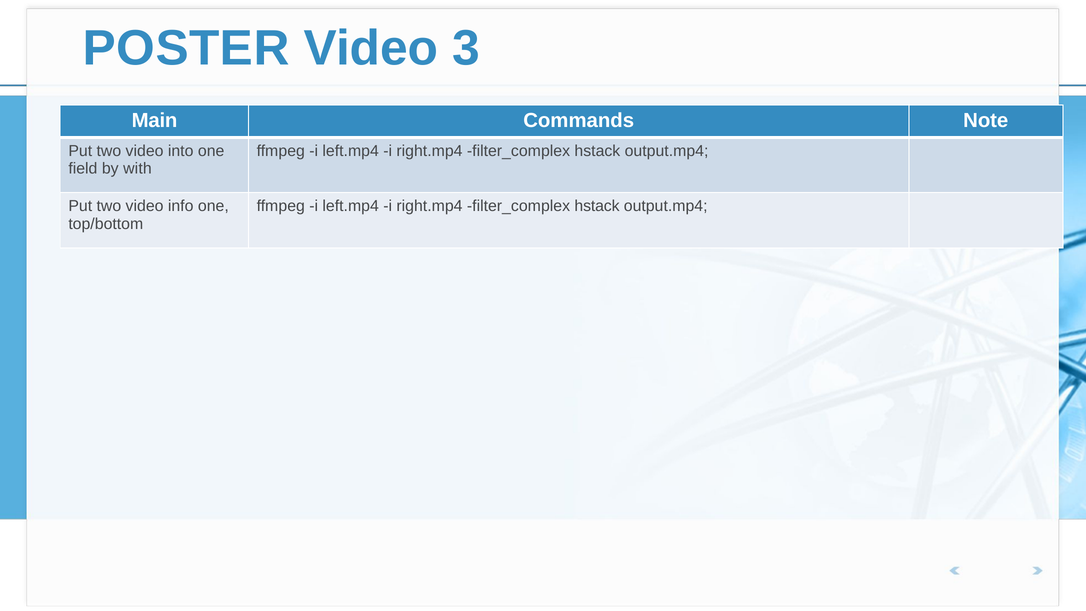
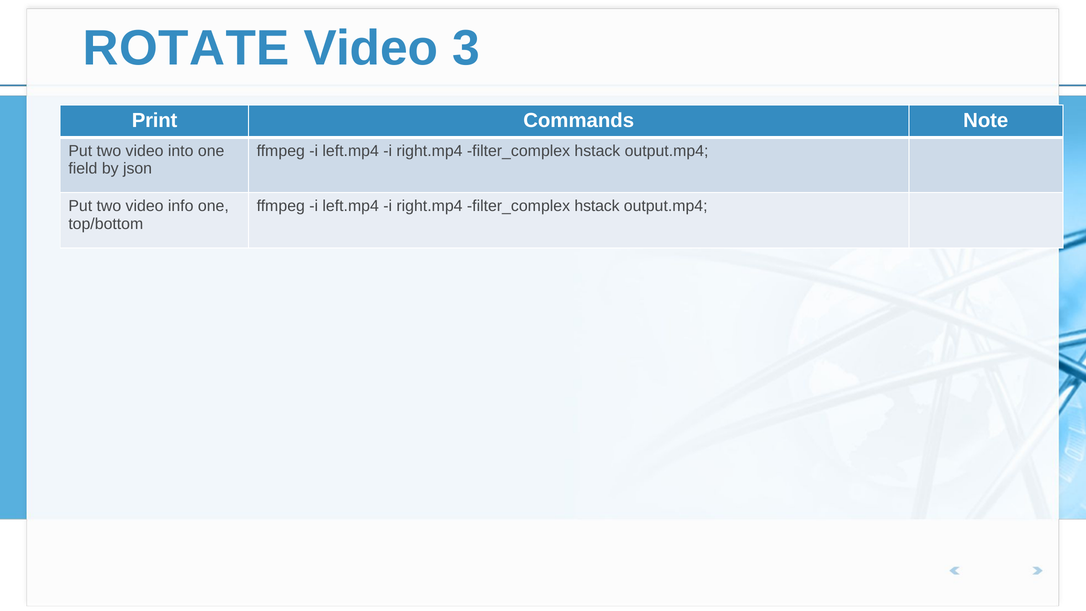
POSTER: POSTER -> ROTATE
Main: Main -> Print
with: with -> json
